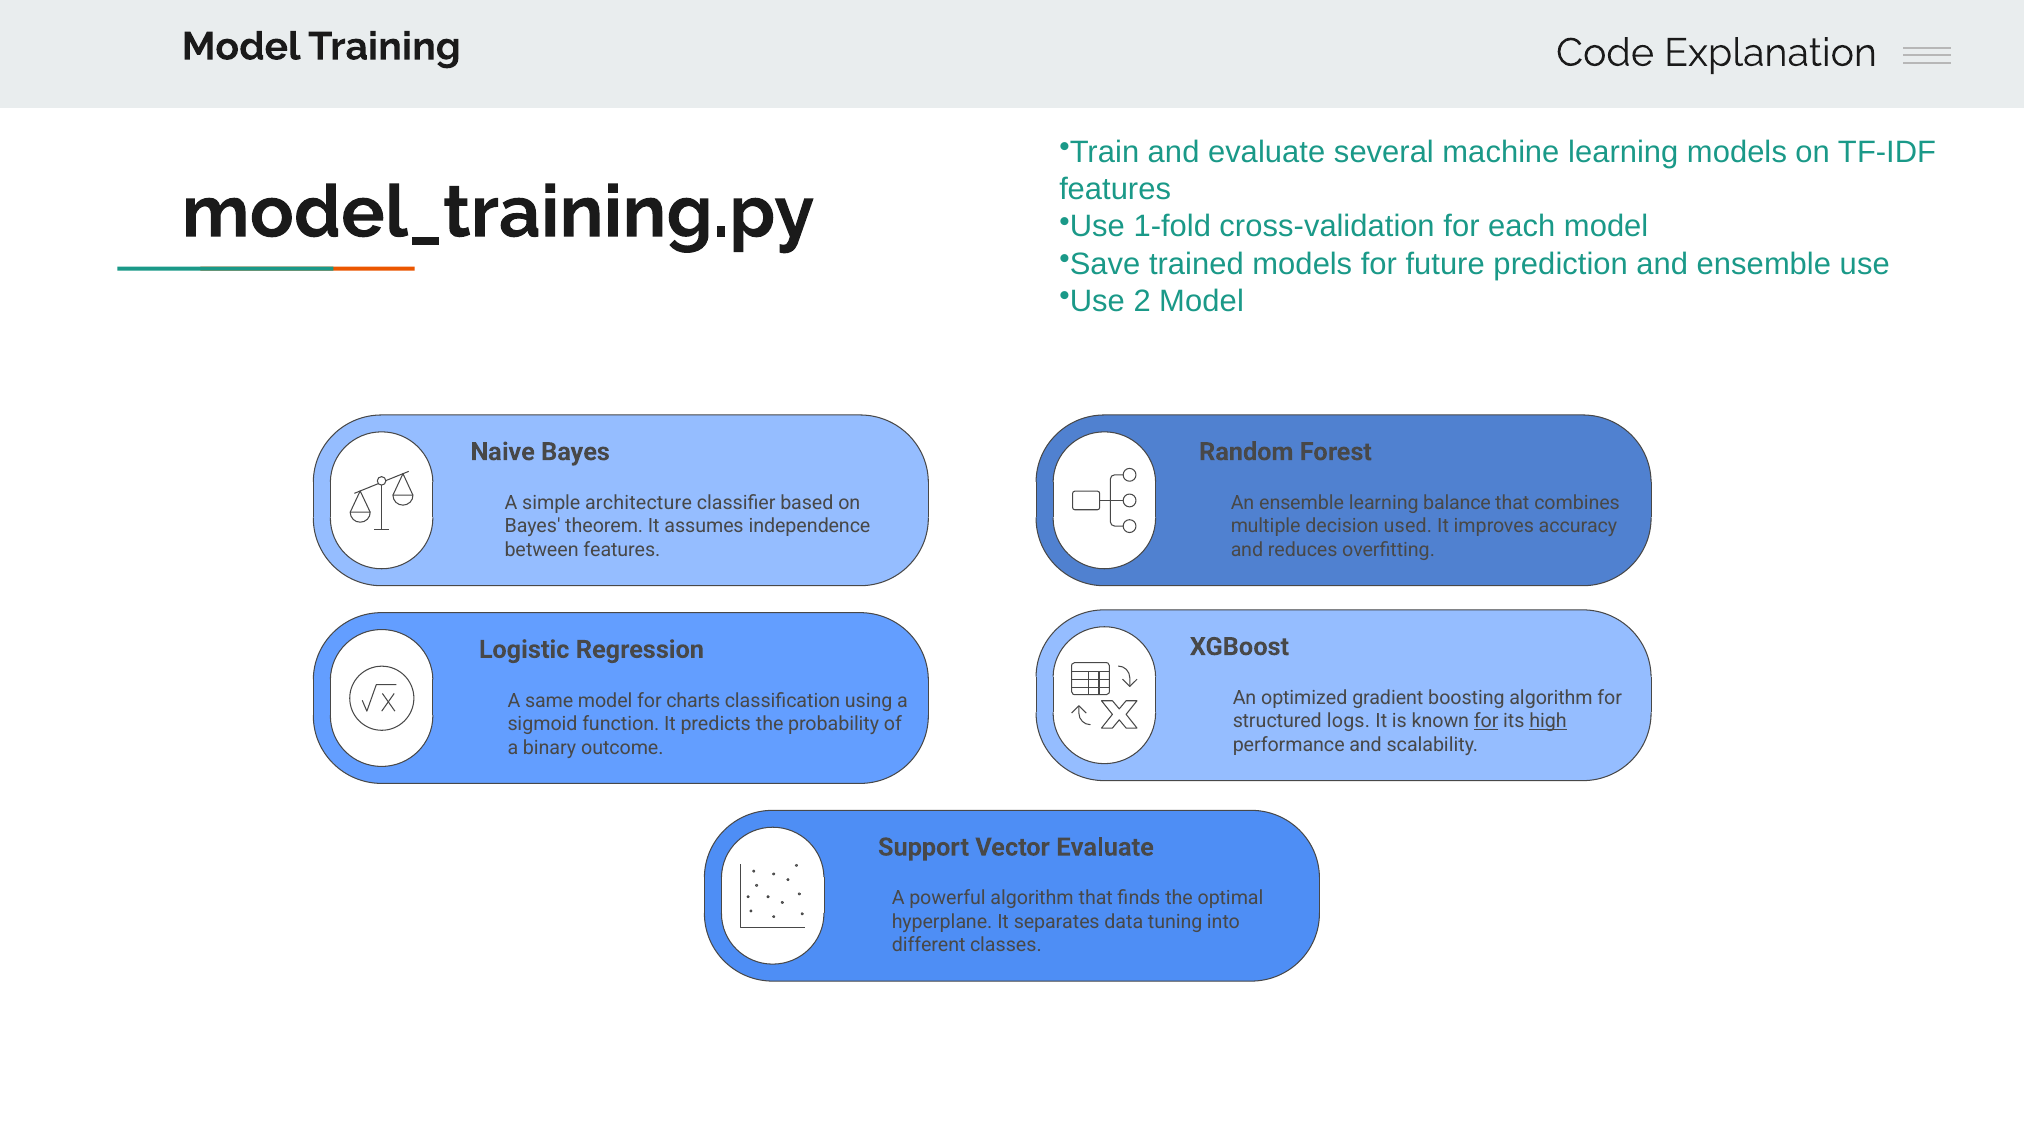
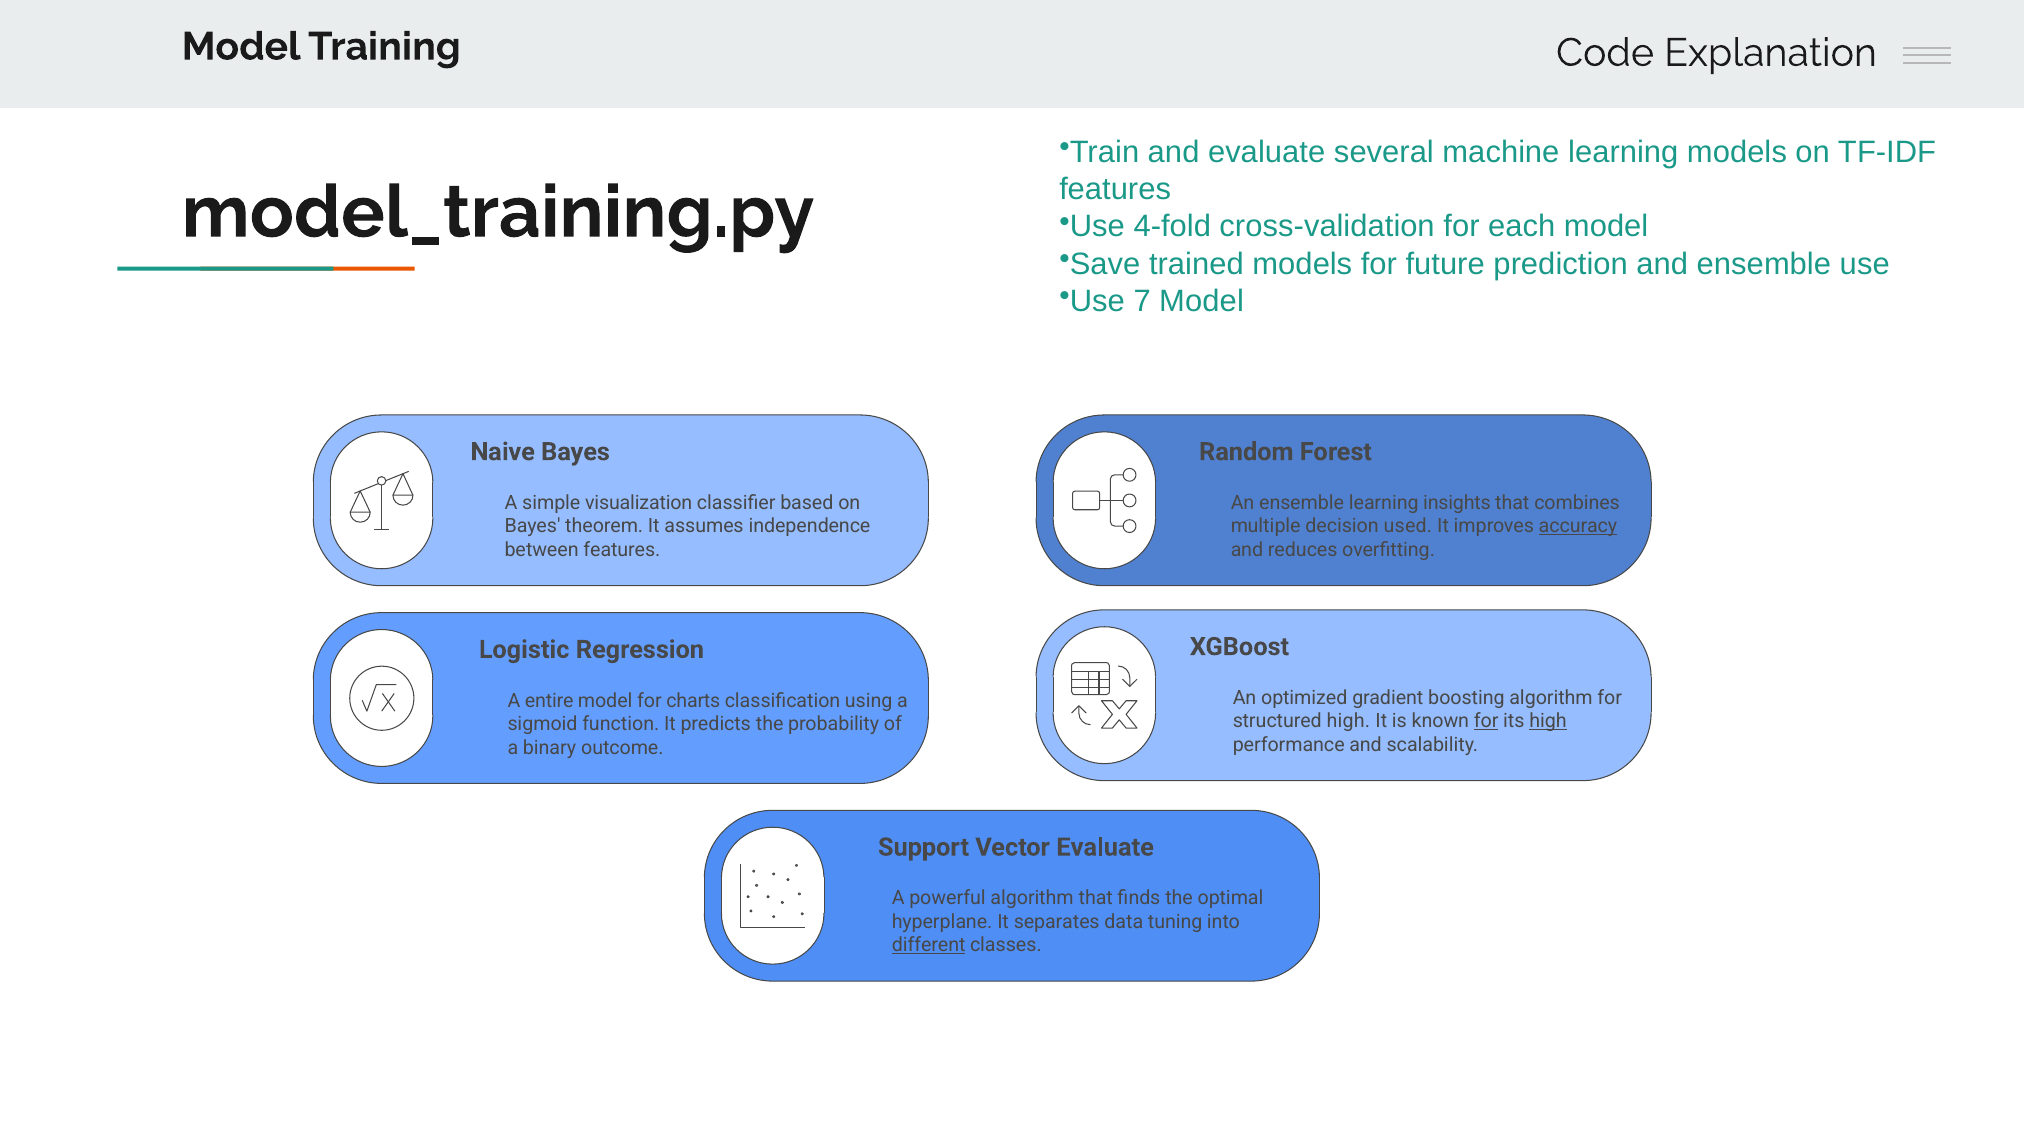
1-fold: 1-fold -> 4-fold
2: 2 -> 7
architecture: architecture -> visualization
balance: balance -> insights
accuracy underline: none -> present
same: same -> entire
structured logs: logs -> high
different underline: none -> present
